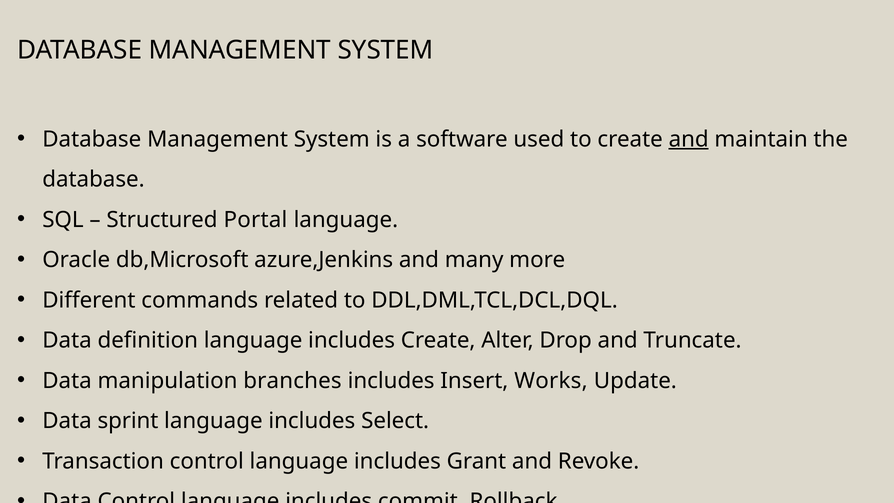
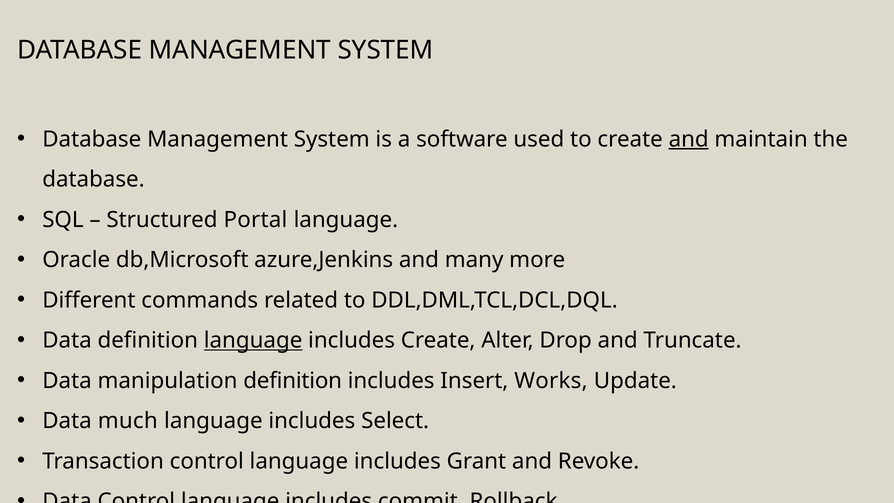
language at (253, 340) underline: none -> present
manipulation branches: branches -> definition
sprint: sprint -> much
